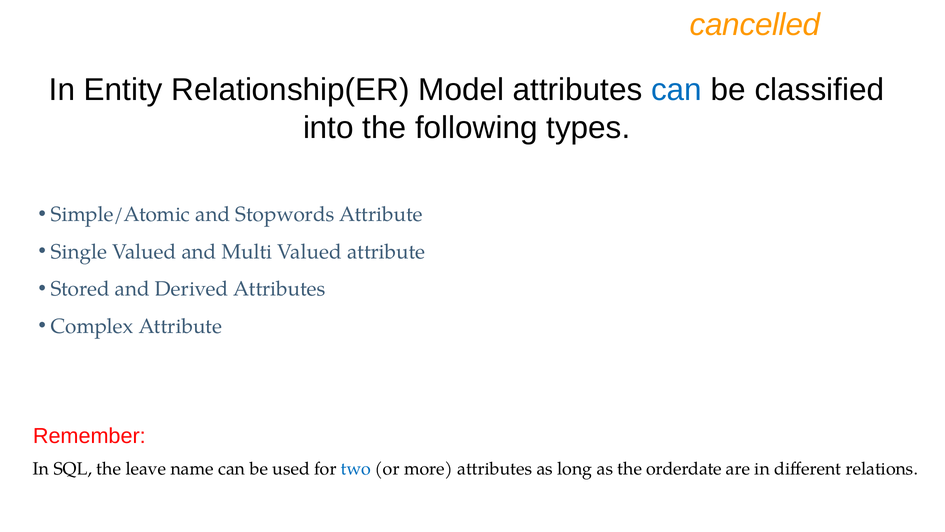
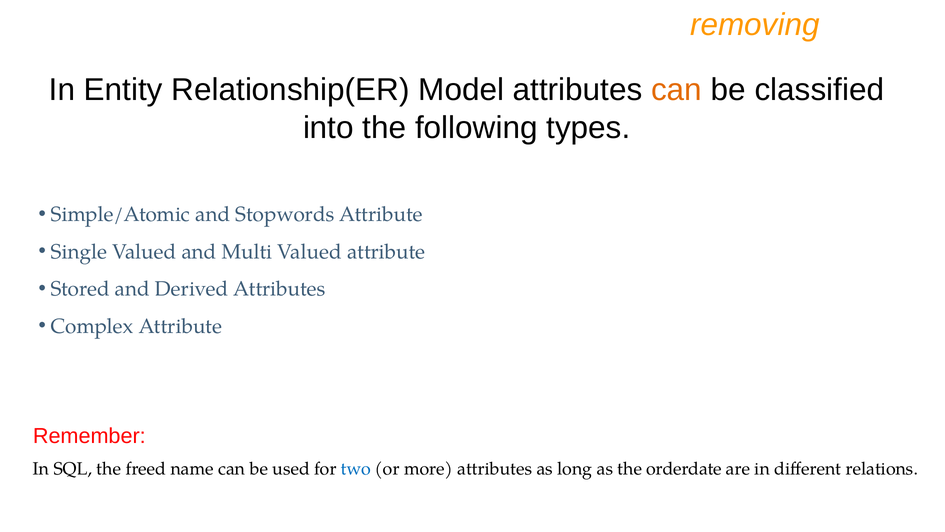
cancelled: cancelled -> removing
can at (677, 90) colour: blue -> orange
leave: leave -> freed
